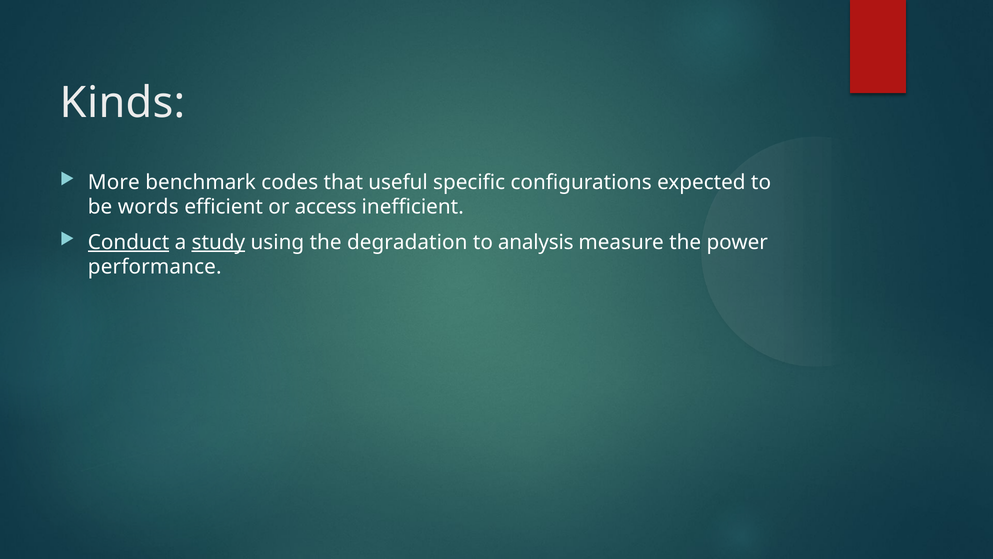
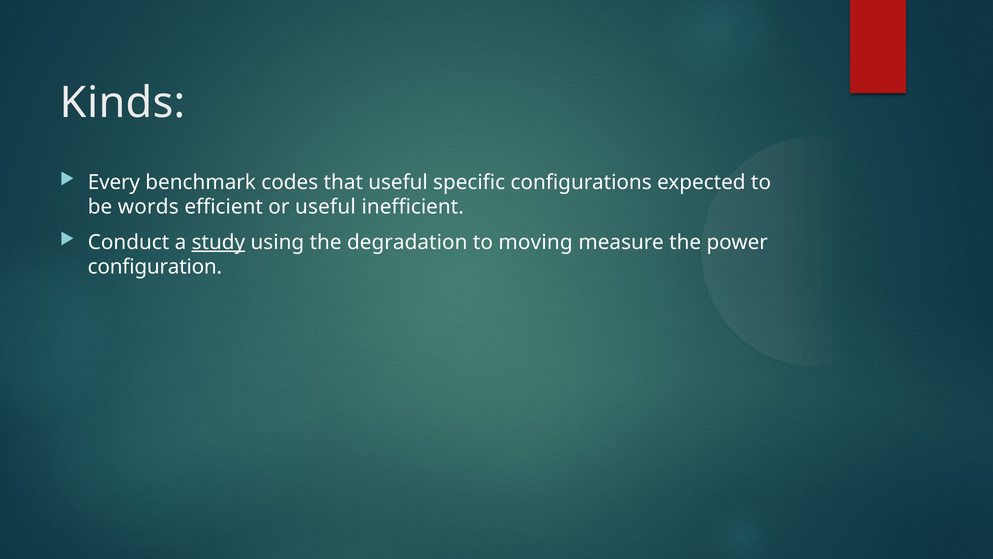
More: More -> Every
or access: access -> useful
Conduct underline: present -> none
analysis: analysis -> moving
performance: performance -> configuration
